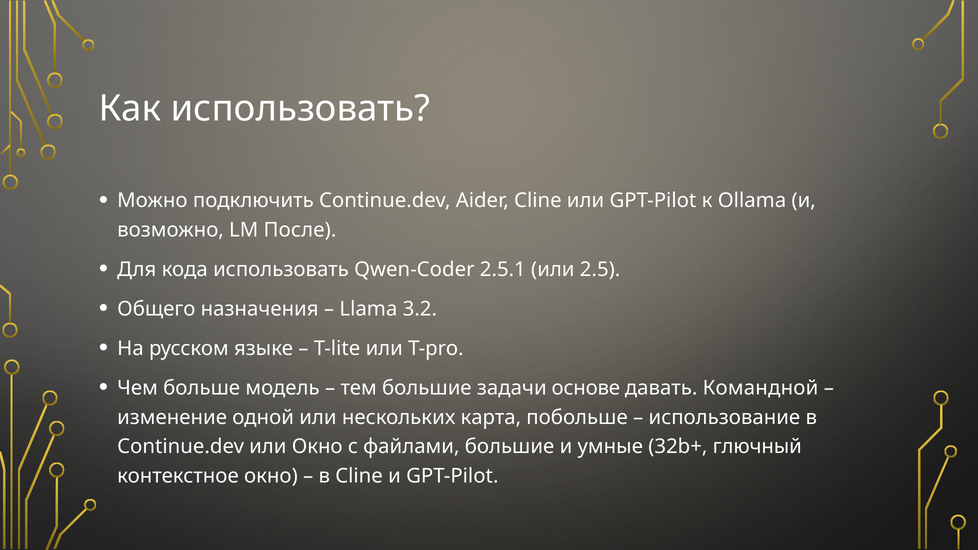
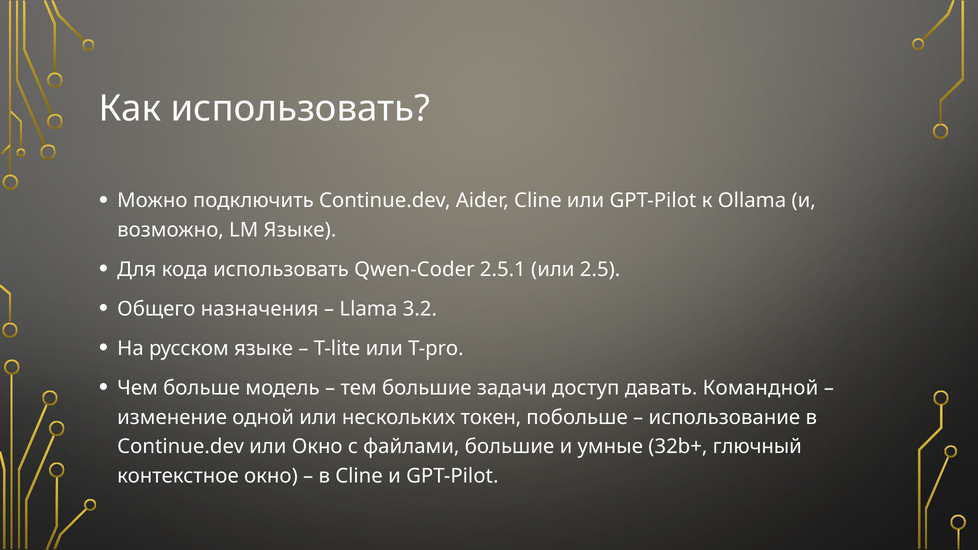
LM После: После -> Языке
основе: основе -> доступ
карта: карта -> токен
